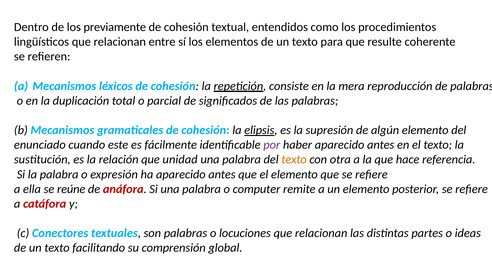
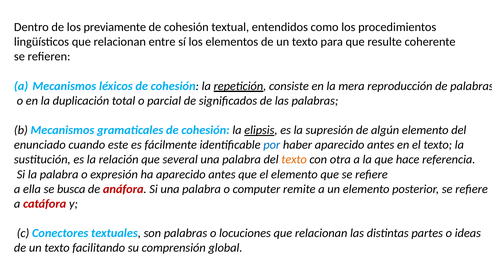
por colour: purple -> blue
unidad: unidad -> several
reúne: reúne -> busca
